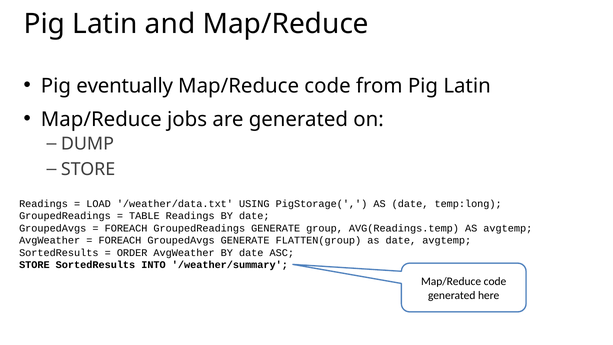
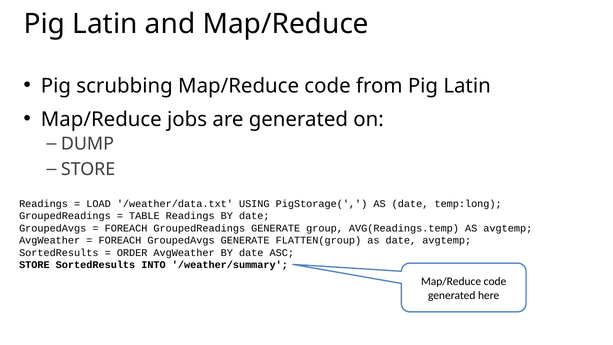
eventually: eventually -> scrubbing
